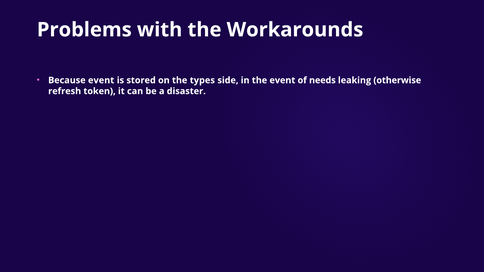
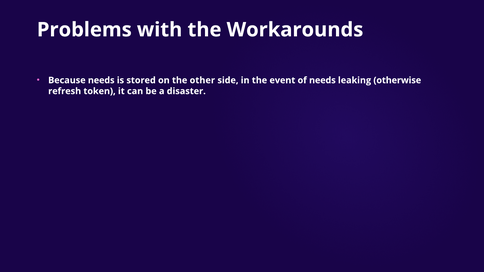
Because event: event -> needs
types: types -> other
